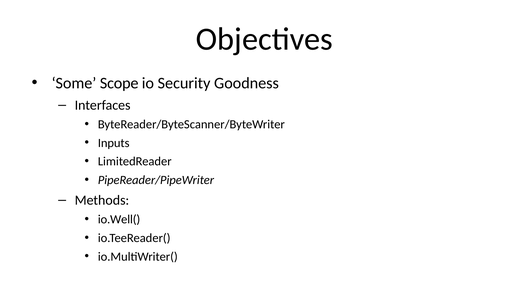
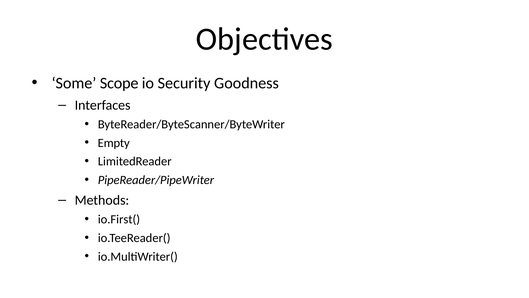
Inputs: Inputs -> Empty
io.Well(: io.Well( -> io.First(
